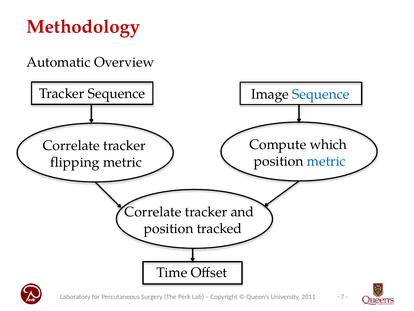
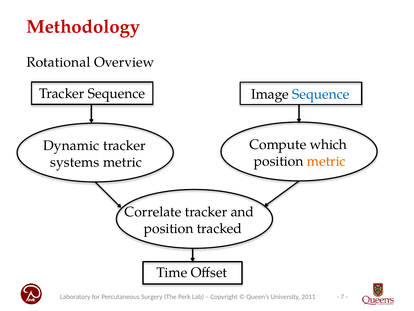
Automatic: Automatic -> Rotational
Correlate at (71, 145): Correlate -> Dynamic
metric at (326, 161) colour: blue -> orange
flipping: flipping -> systems
